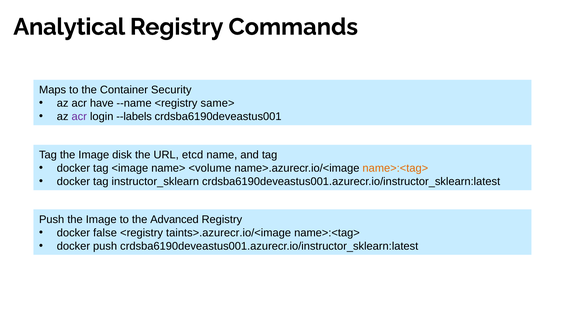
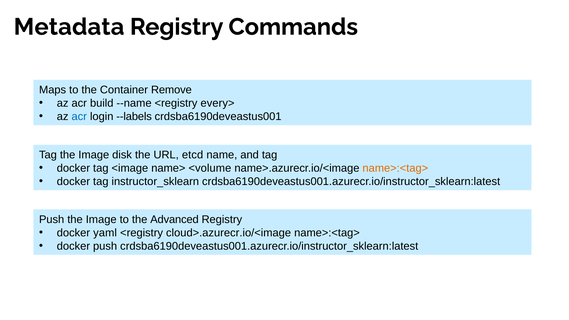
Analytical: Analytical -> Metadata
Security: Security -> Remove
have: have -> build
same>: same> -> every>
acr at (79, 117) colour: purple -> blue
false: false -> yaml
taints>.azurecr.io/<image: taints>.azurecr.io/<image -> cloud>.azurecr.io/<image
